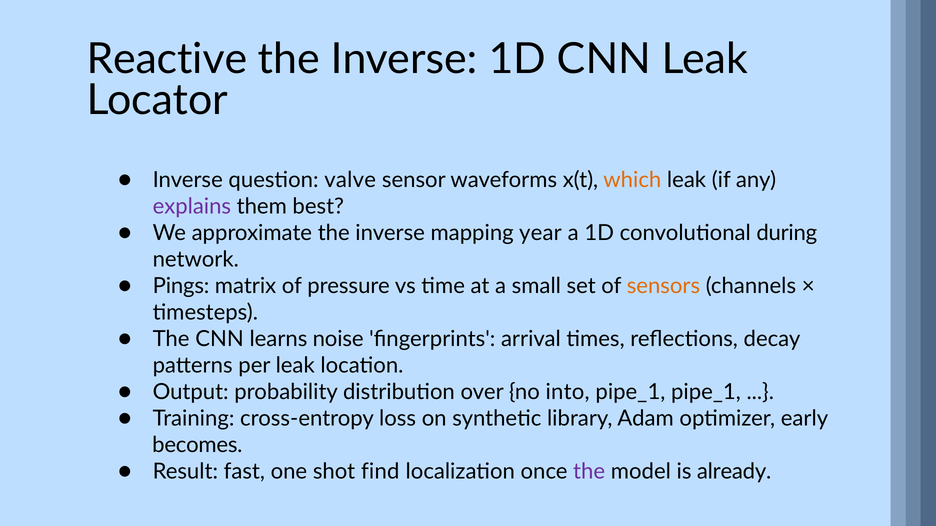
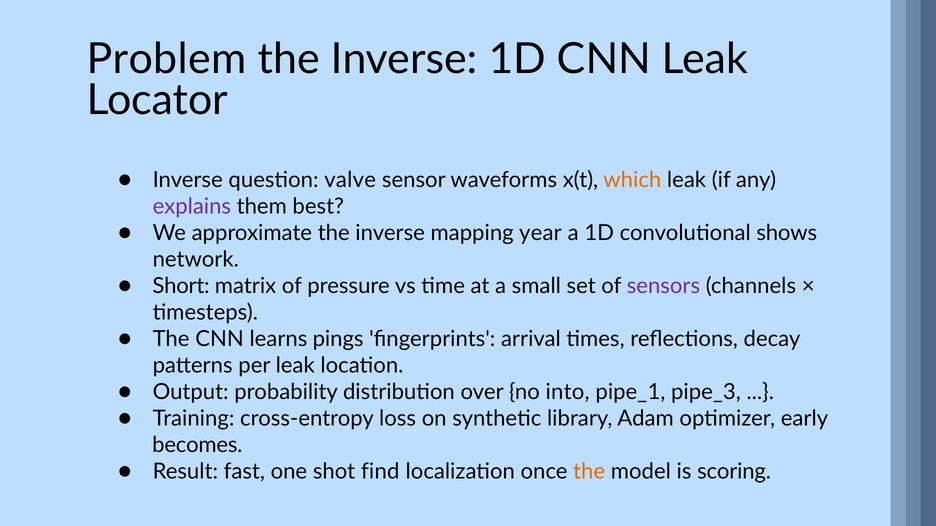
Reactive: Reactive -> Problem
during: during -> shows
Pings: Pings -> Short
sensors colour: orange -> purple
noise: noise -> pings
pipe_1 pipe_1: pipe_1 -> pipe_3
the at (589, 472) colour: purple -> orange
already: already -> scoring
